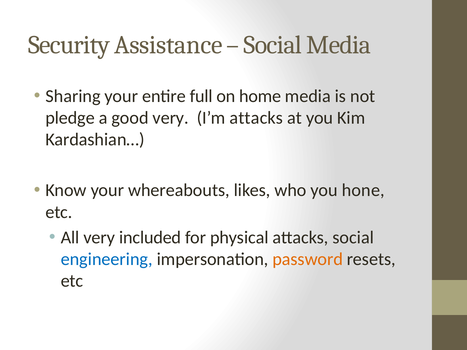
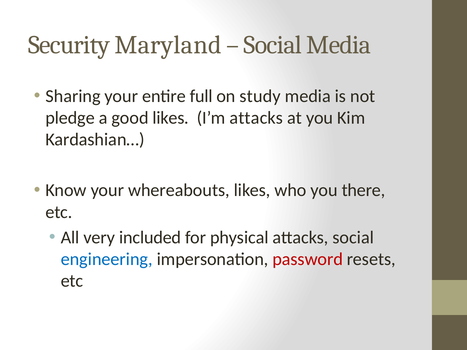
Assistance: Assistance -> Maryland
home: home -> study
good very: very -> likes
hone: hone -> there
password colour: orange -> red
